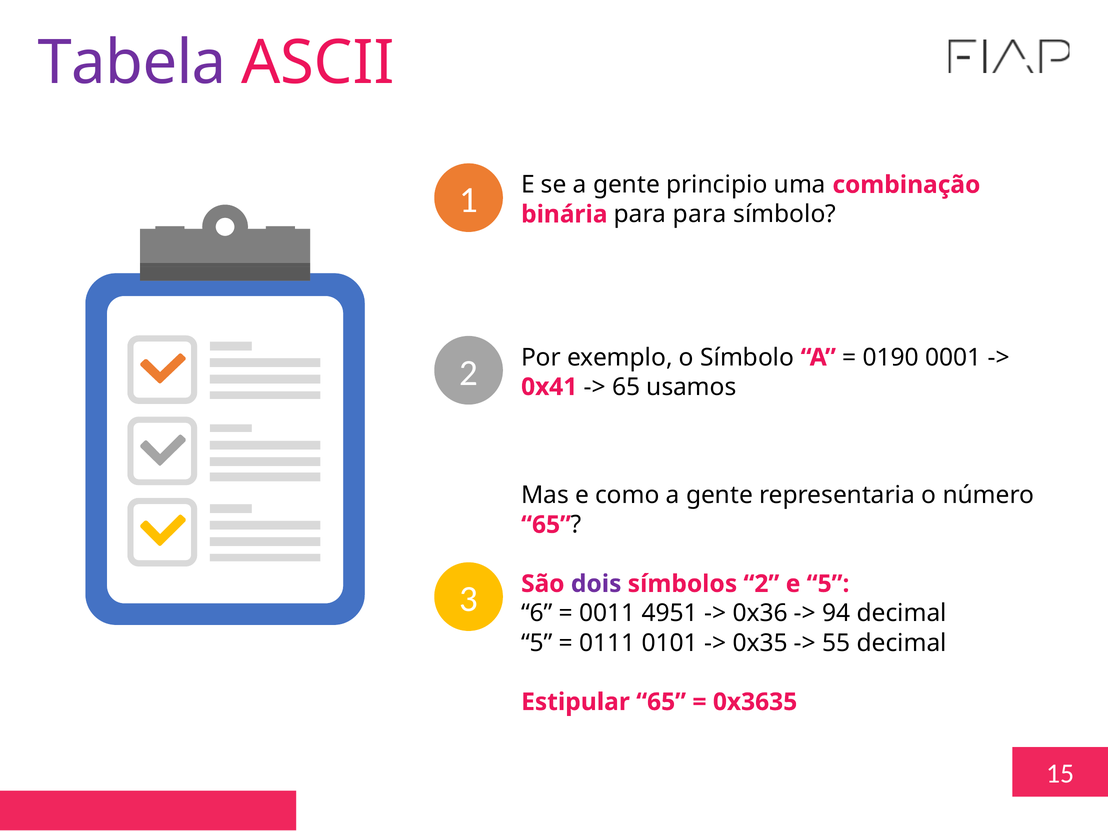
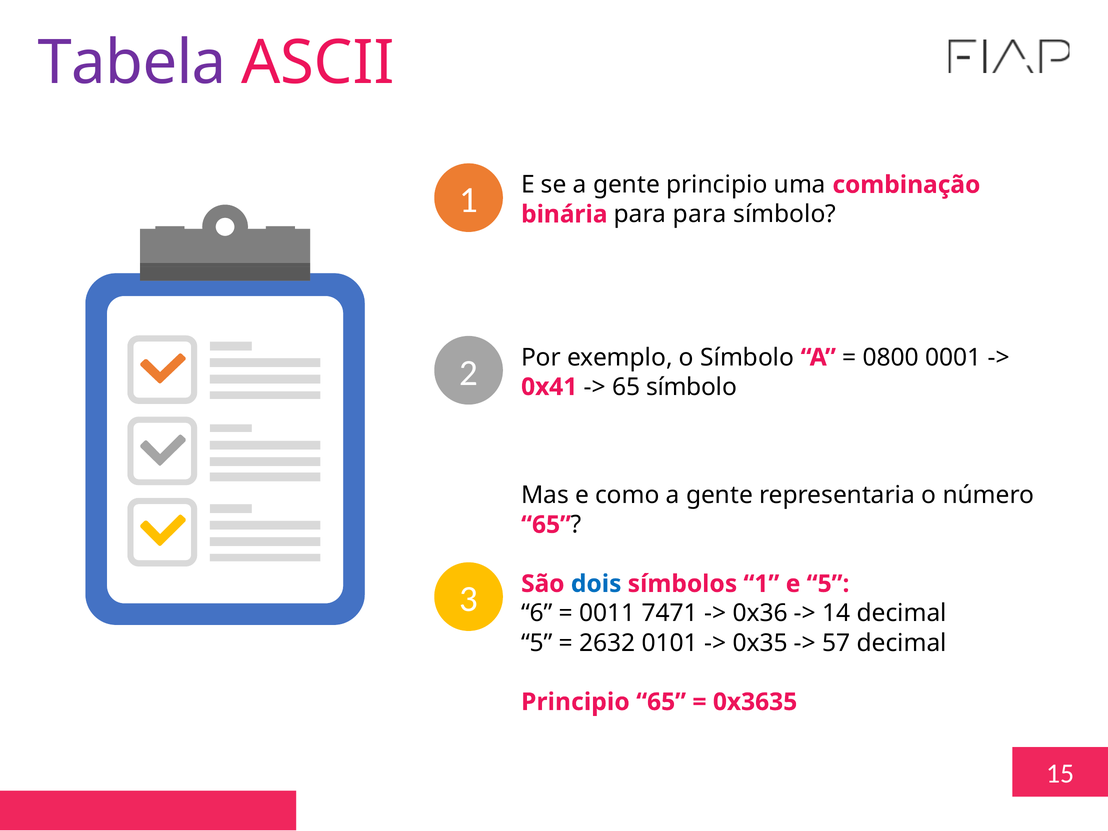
0190: 0190 -> 0800
65 usamos: usamos -> símbolo
dois colour: purple -> blue
símbolos 2: 2 -> 1
4951: 4951 -> 7471
94: 94 -> 14
0111: 0111 -> 2632
55: 55 -> 57
Estipular at (575, 702): Estipular -> Principio
